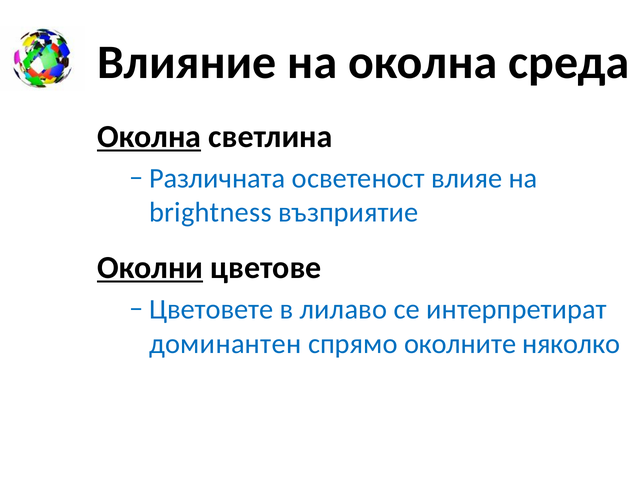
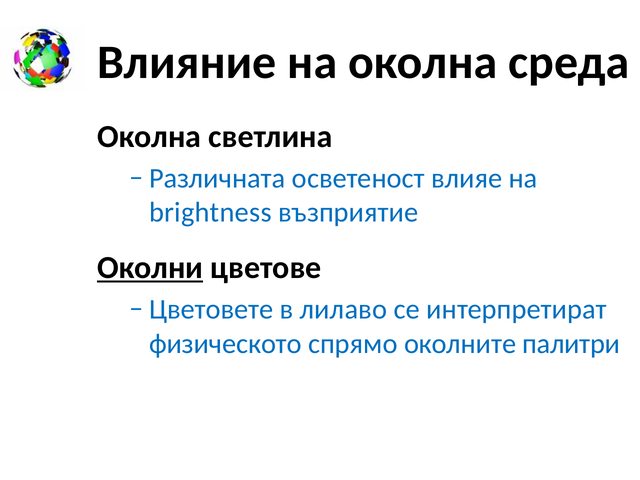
Околна at (149, 137) underline: present -> none
доминантен: доминантен -> физическото
няколко: няколко -> палитри
